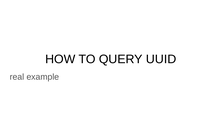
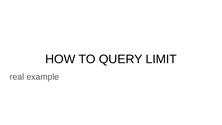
UUID: UUID -> LIMIT
